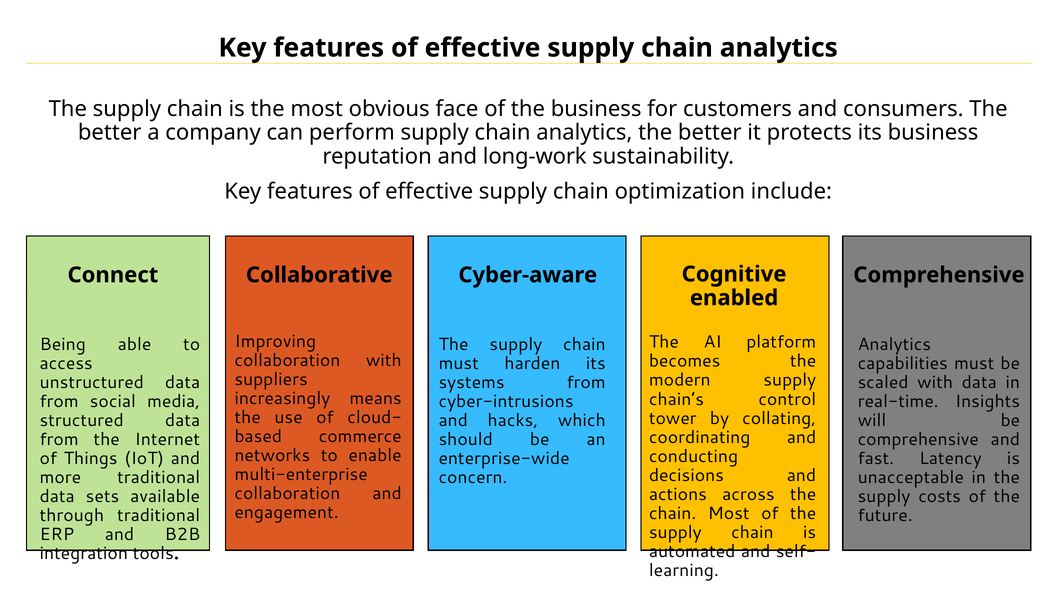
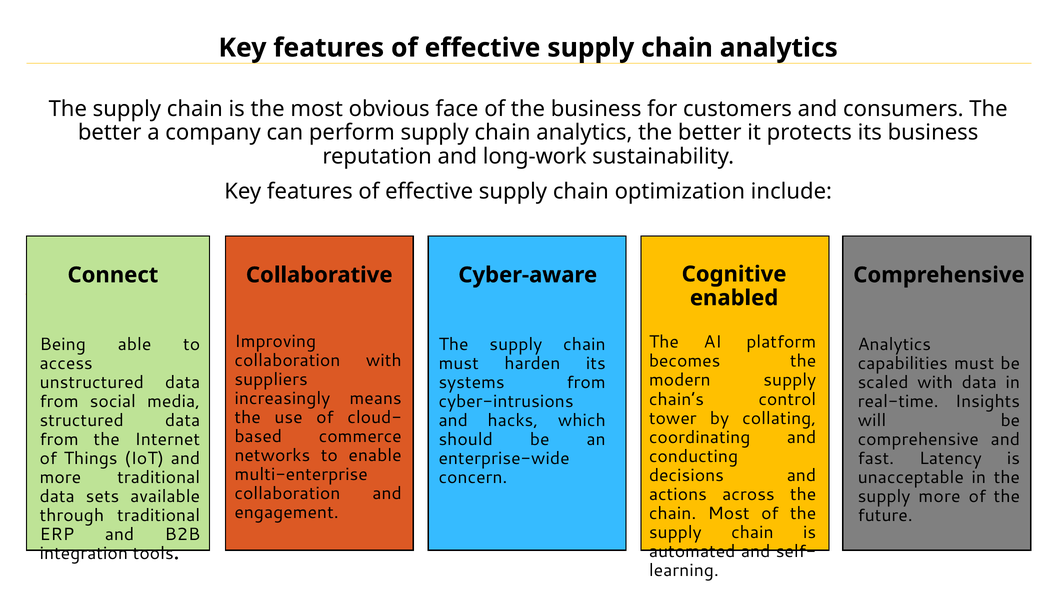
supply costs: costs -> more
